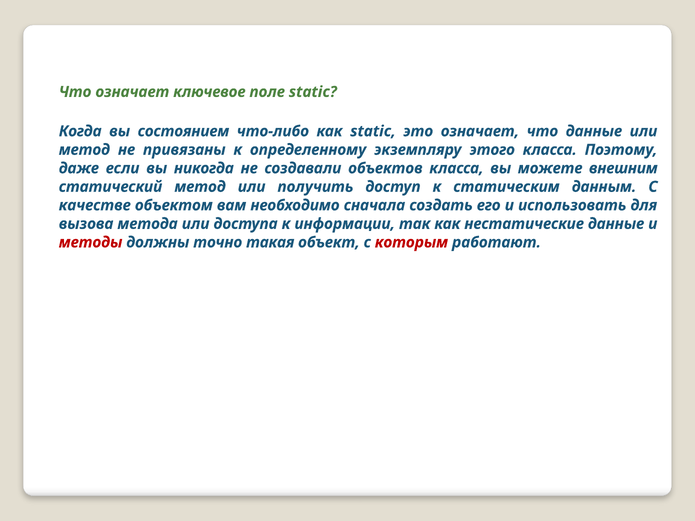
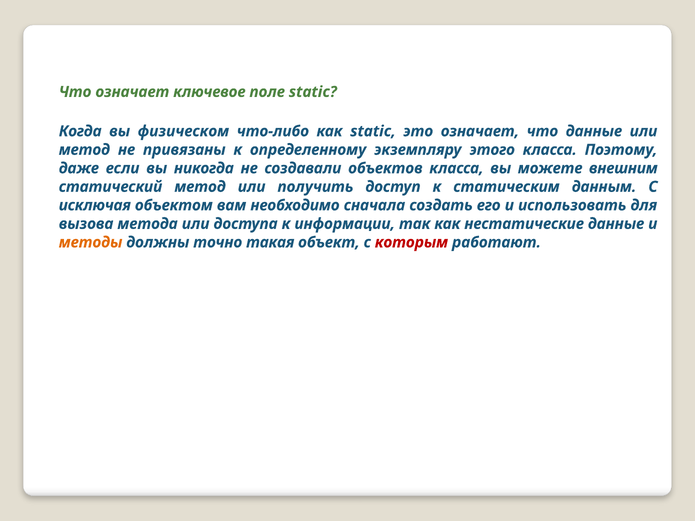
состоянием: состоянием -> физическом
качестве: качестве -> исключая
методы colour: red -> orange
